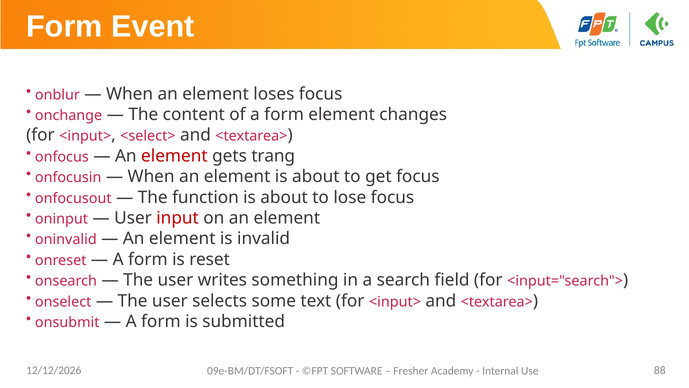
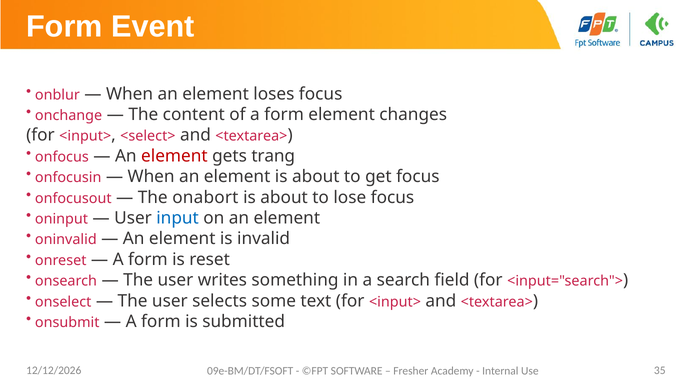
function: function -> onabort
input colour: red -> blue
88: 88 -> 35
